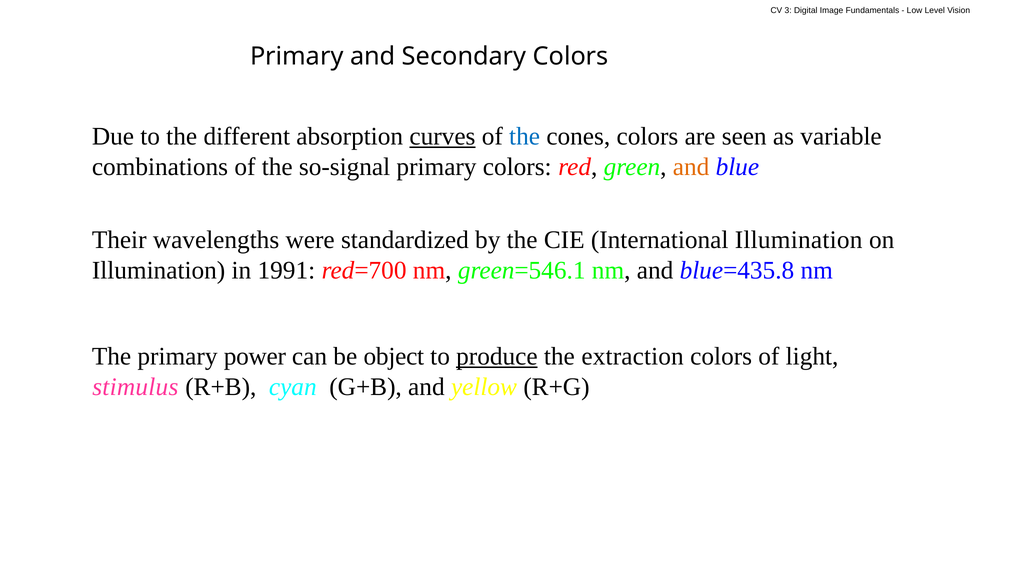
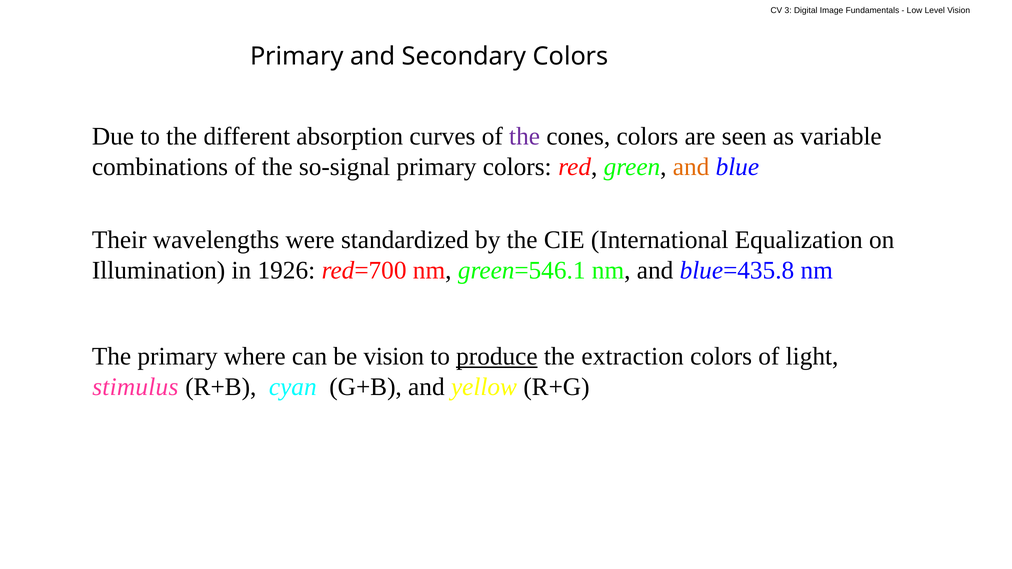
curves underline: present -> none
the at (525, 136) colour: blue -> purple
International Illumination: Illumination -> Equalization
1991: 1991 -> 1926
power: power -> where
be object: object -> vision
